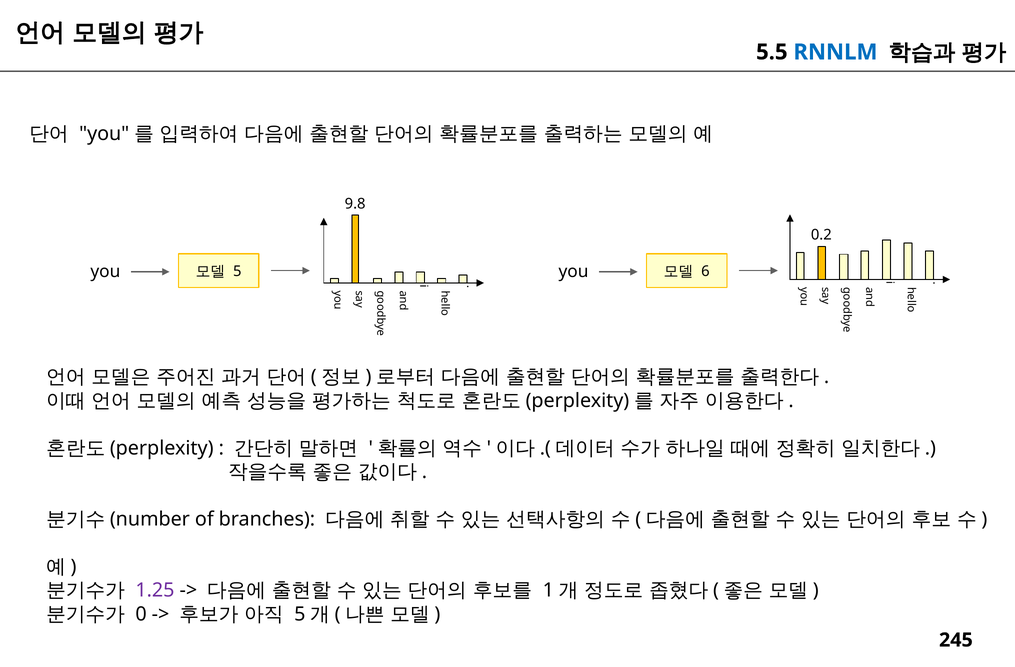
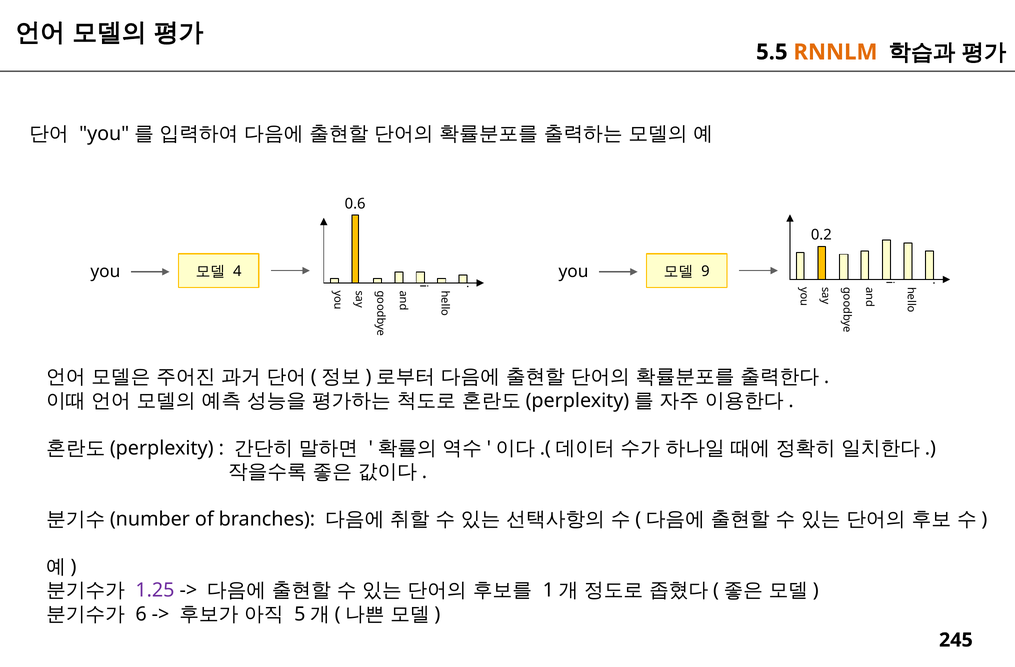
RNNLM colour: blue -> orange
9.8: 9.8 -> 0.6
5: 5 -> 4
6: 6 -> 9
0: 0 -> 6
